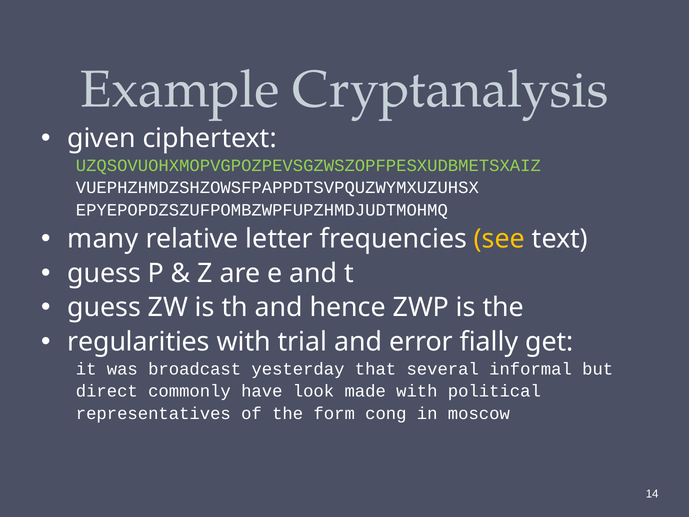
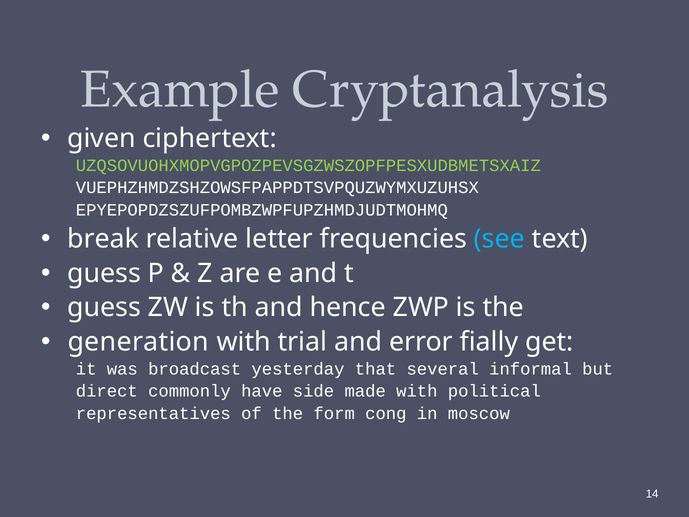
many: many -> break
see colour: yellow -> light blue
regularities: regularities -> generation
look: look -> side
